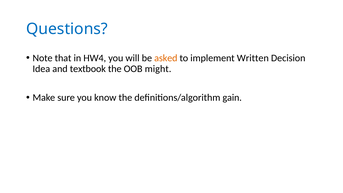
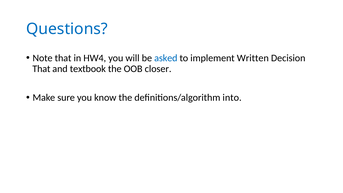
asked colour: orange -> blue
Idea at (41, 69): Idea -> That
might: might -> closer
gain: gain -> into
